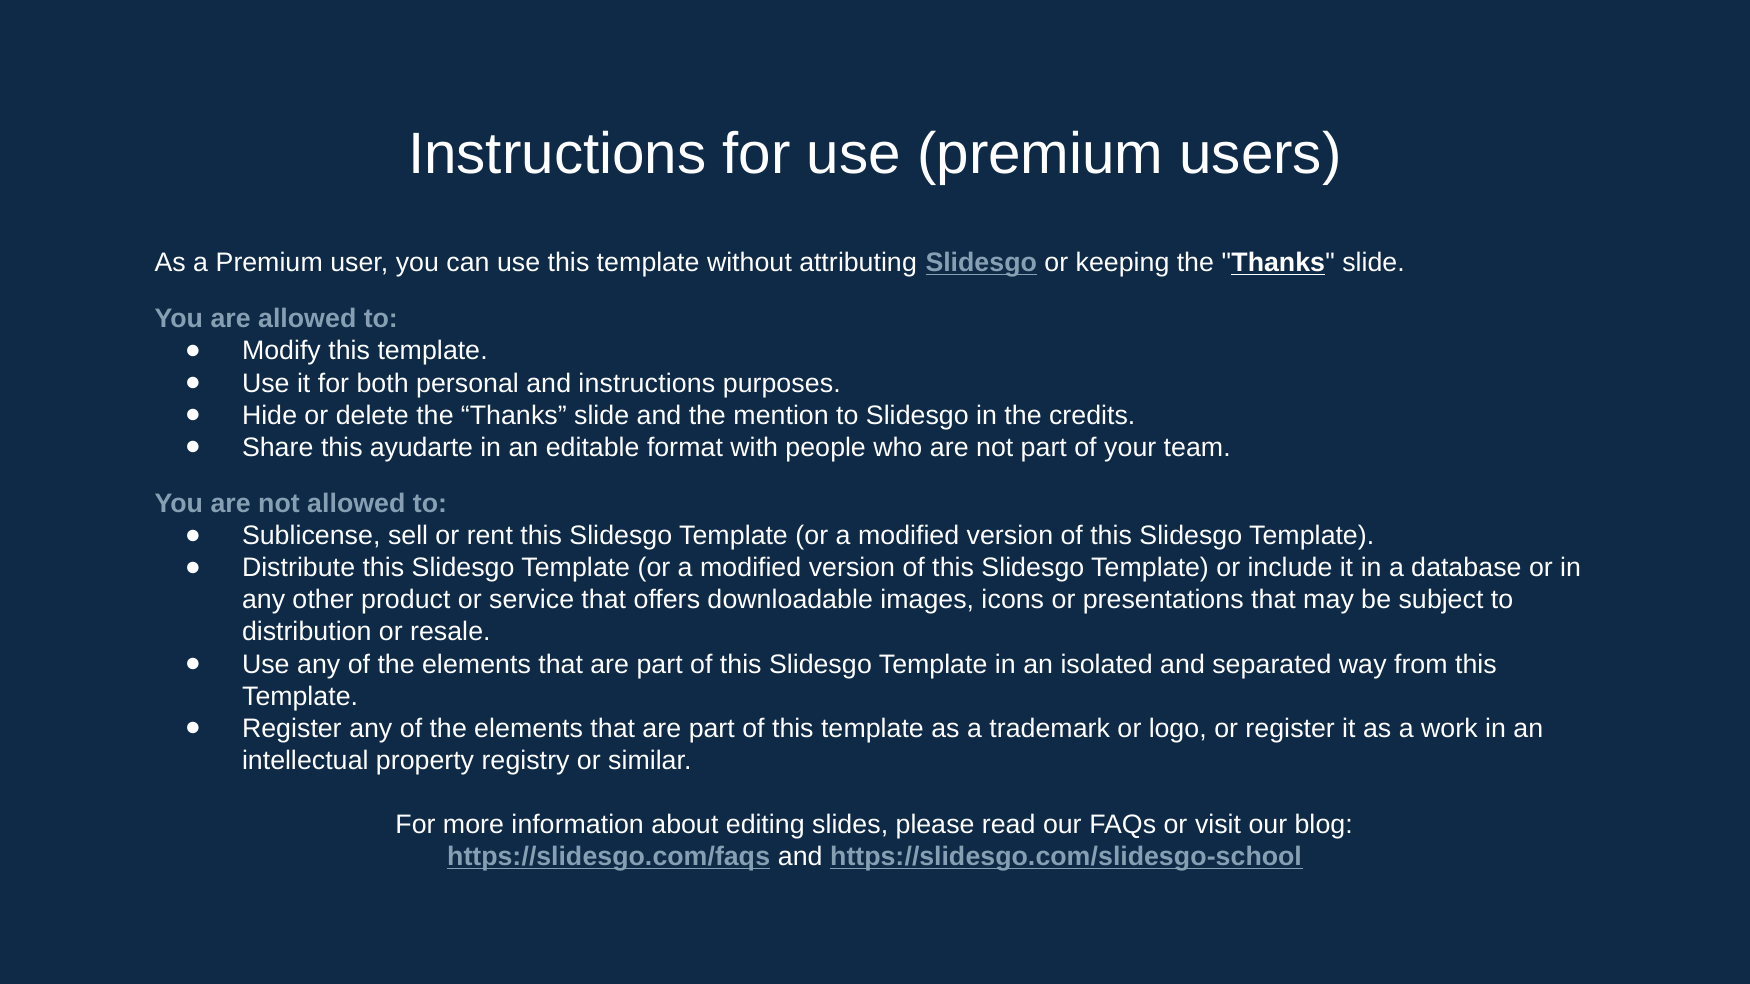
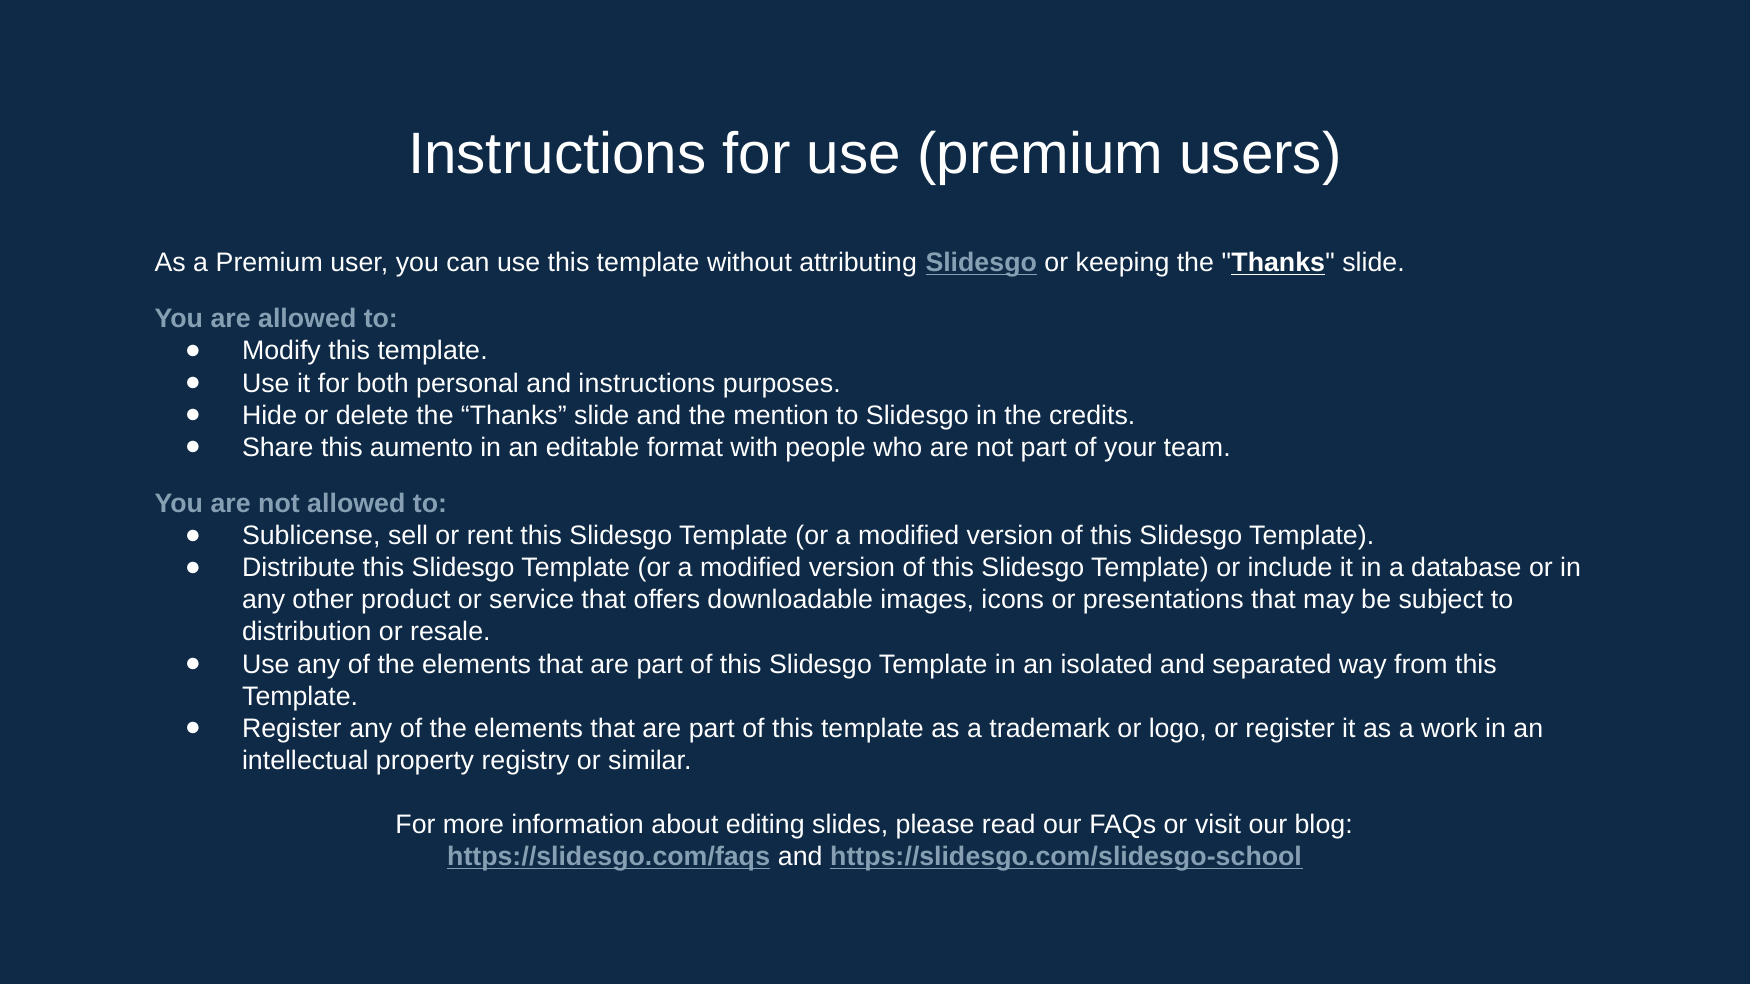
ayudarte: ayudarte -> aumento
